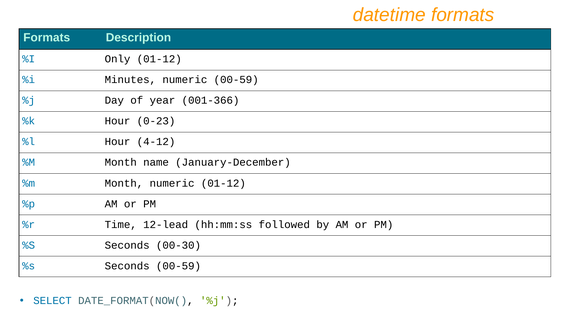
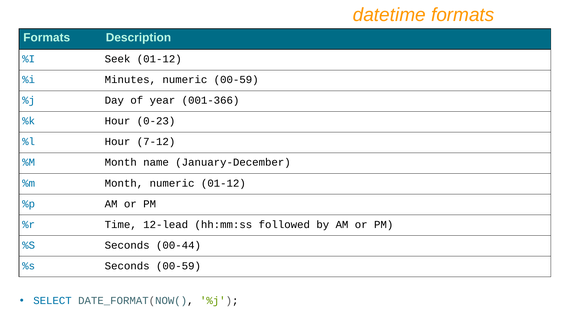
Only: Only -> Seek
4-12: 4-12 -> 7-12
00-30: 00-30 -> 00-44
